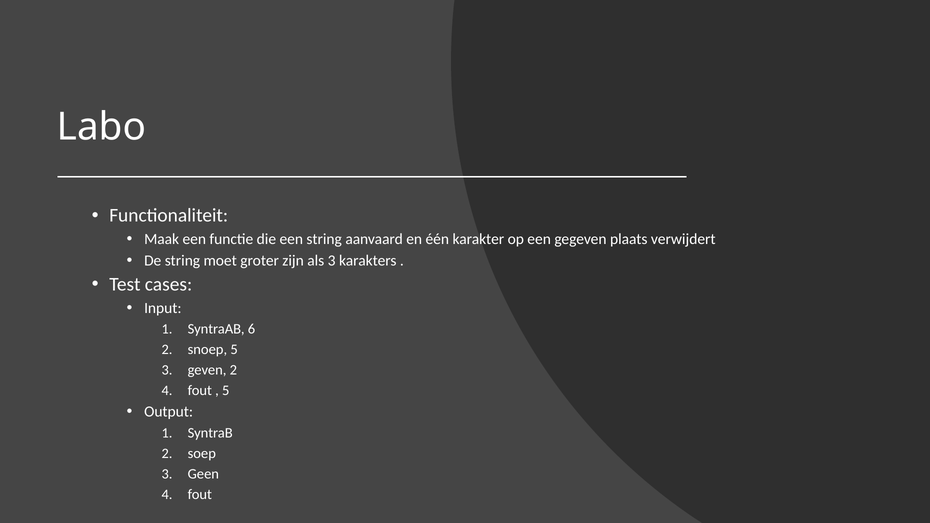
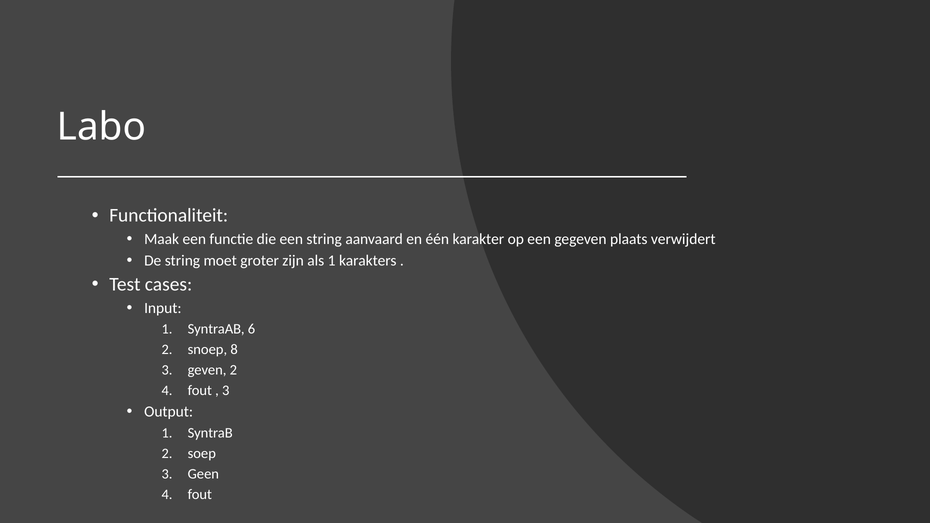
als 3: 3 -> 1
snoep 5: 5 -> 8
5 at (226, 391): 5 -> 3
